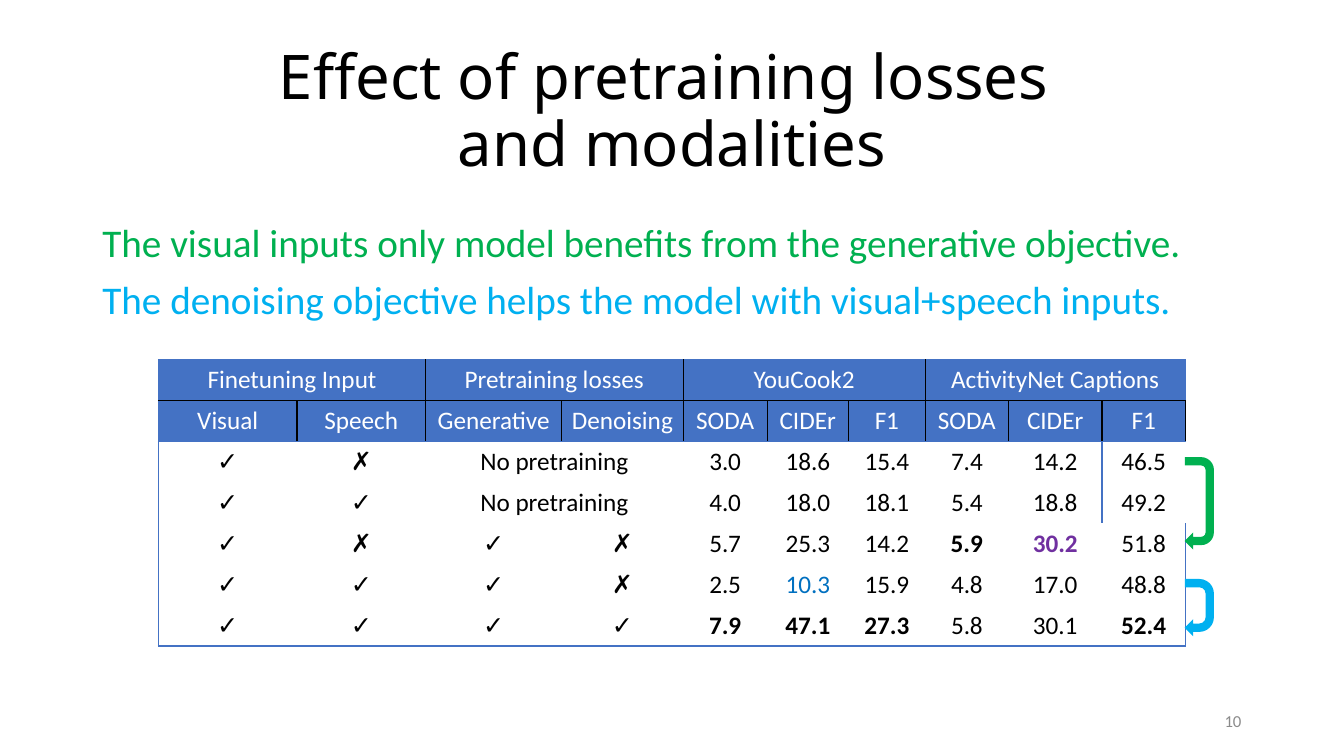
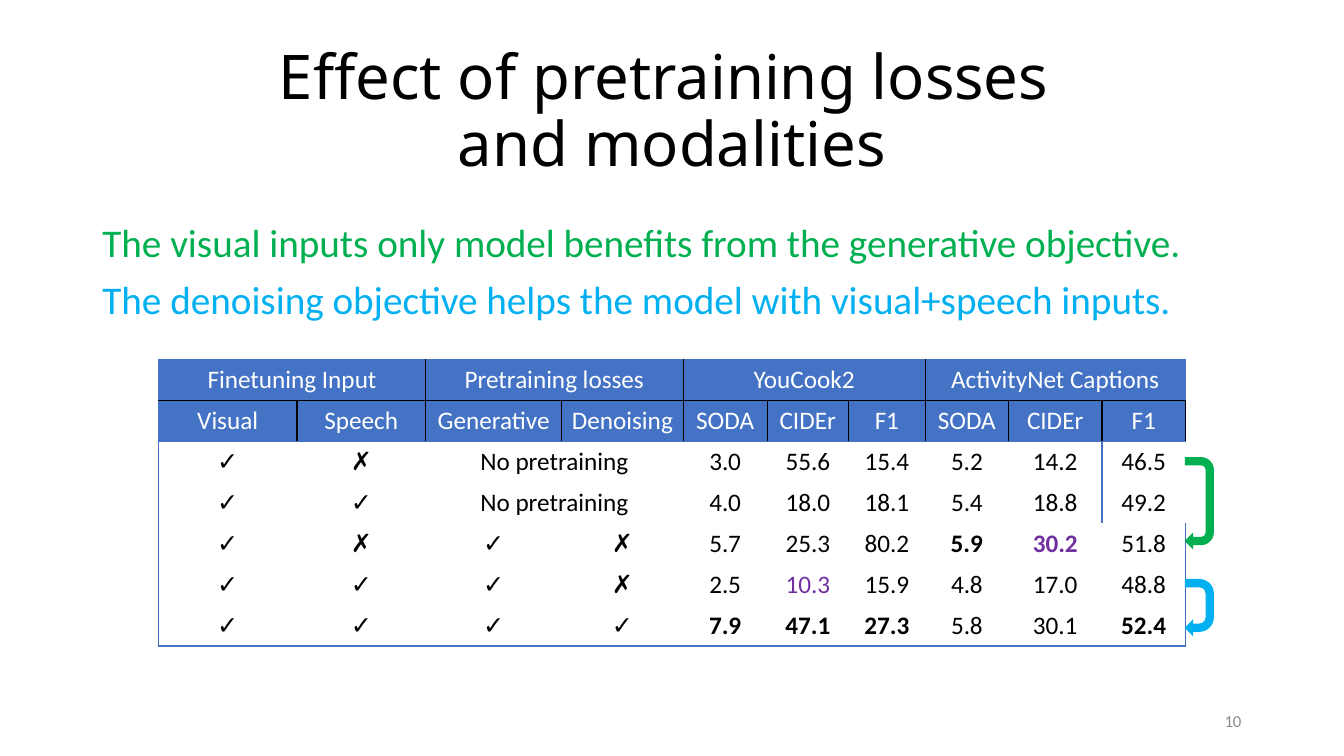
18.6: 18.6 -> 55.6
7.4: 7.4 -> 5.2
25.3 14.2: 14.2 -> 80.2
10.3 colour: blue -> purple
